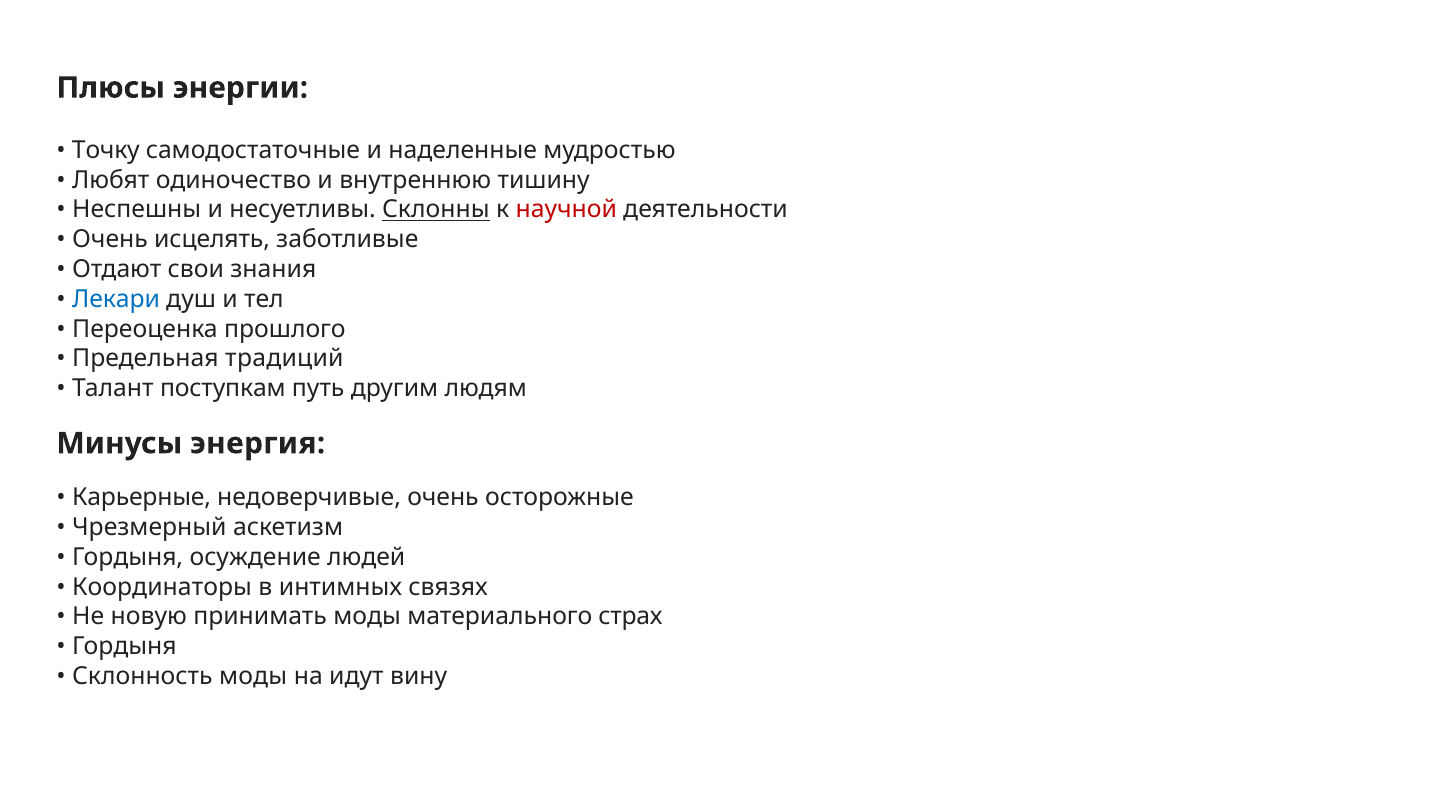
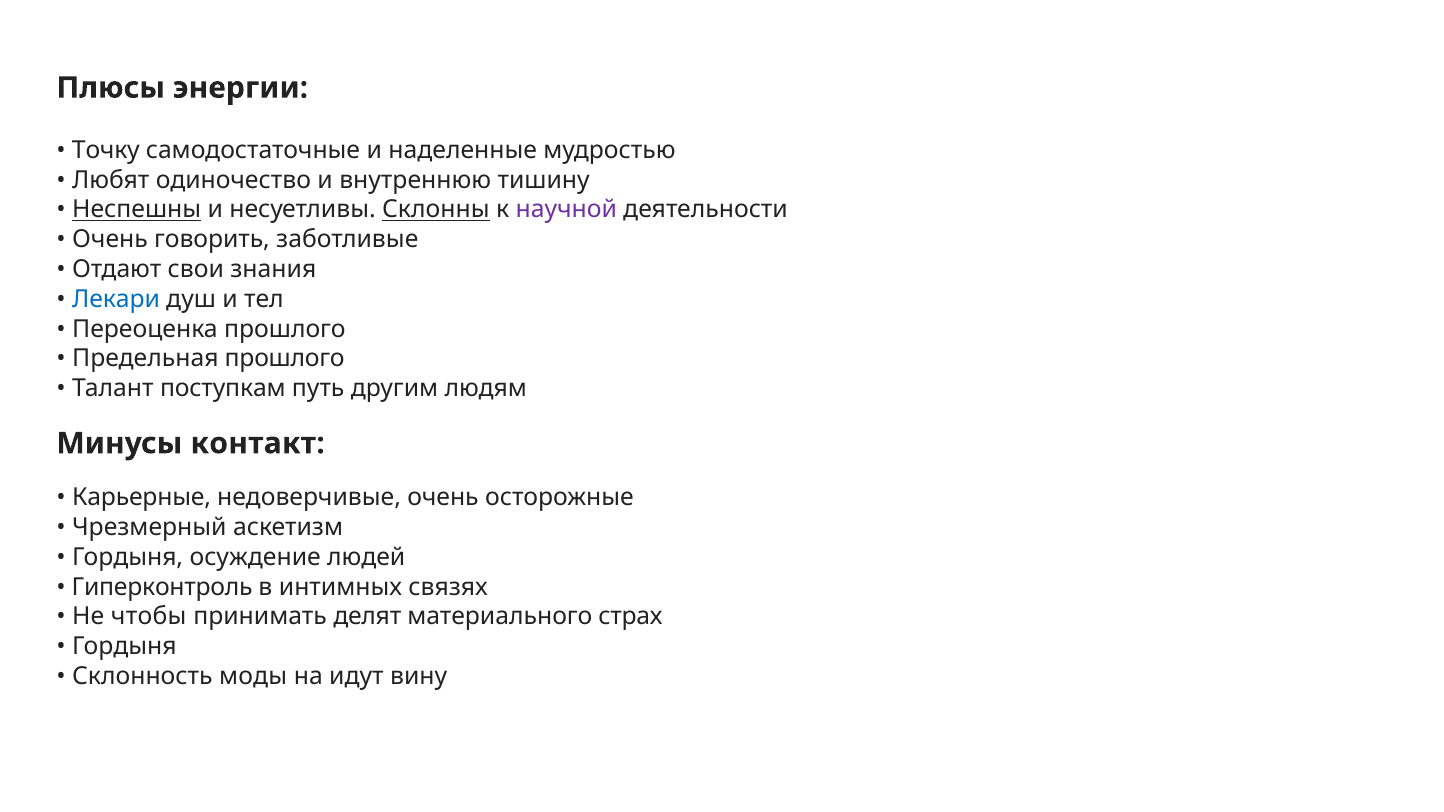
Неспешны underline: none -> present
научной colour: red -> purple
исцелять: исцелять -> говорить
Предельная традиций: традиций -> прошлого
энергия: энергия -> контакт
Координаторы: Координаторы -> Гиперконтроль
новую: новую -> чтобы
принимать моды: моды -> делят
